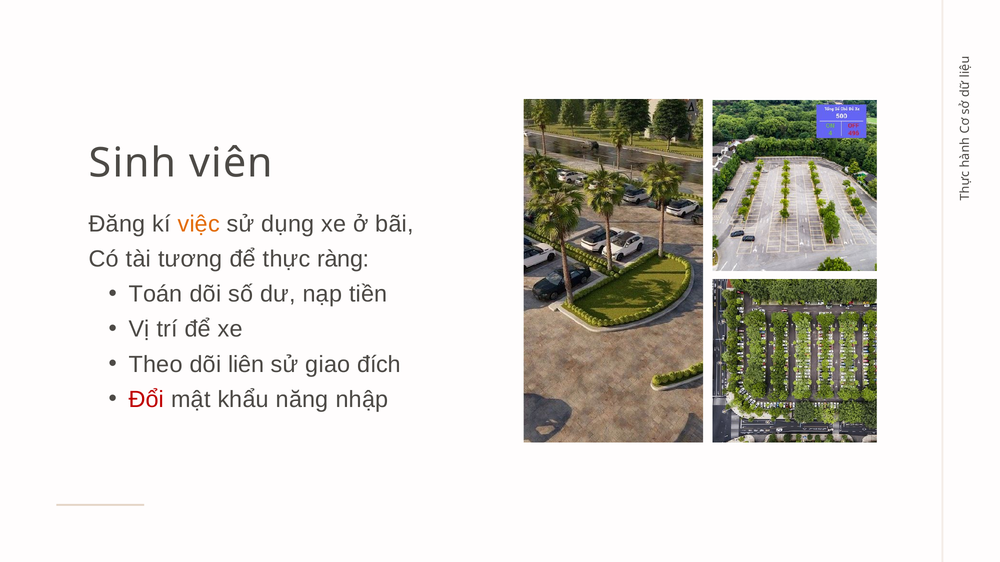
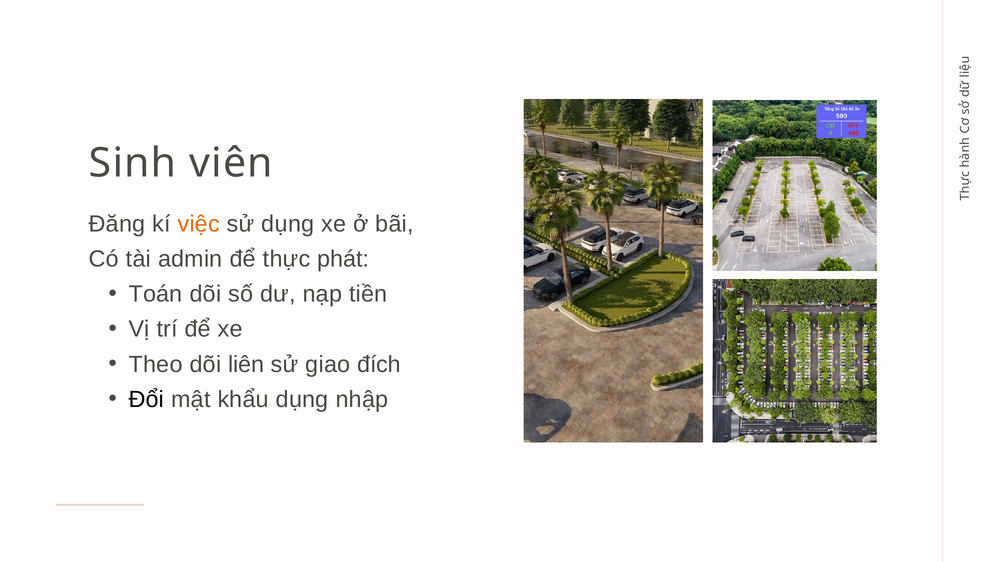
tương: tương -> admin
ràng: ràng -> phát
Đổi colour: red -> black
khẩu năng: năng -> dụng
